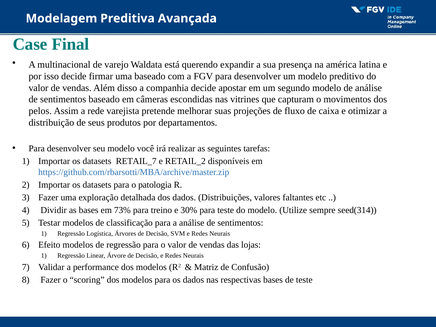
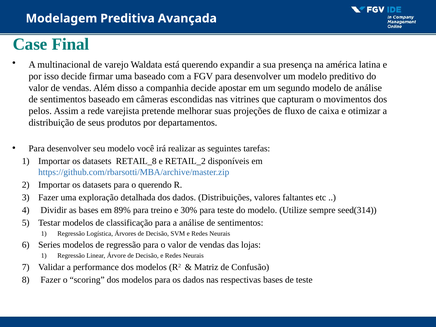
RETAIL_7: RETAIL_7 -> RETAIL_8
o patologia: patologia -> querendo
73%: 73% -> 89%
Efeito: Efeito -> Series
